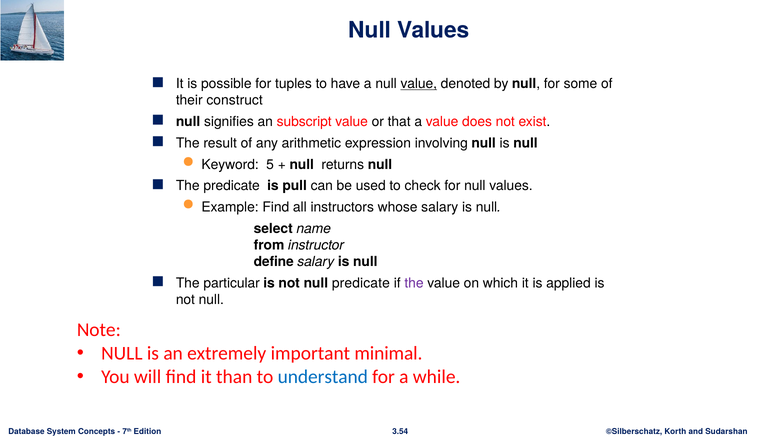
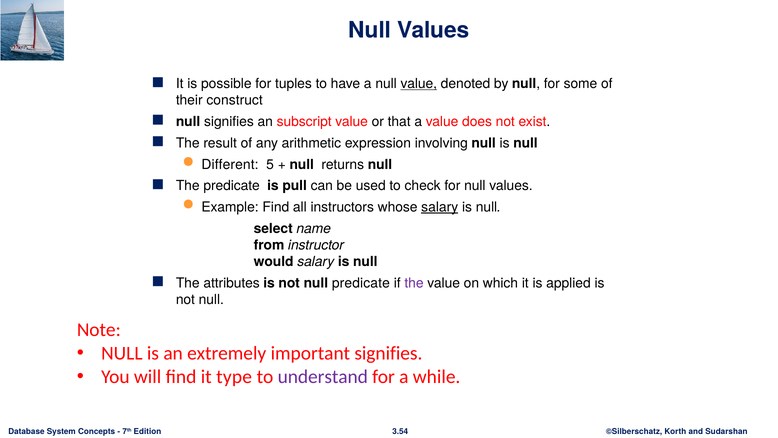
Keyword: Keyword -> Different
salary at (440, 207) underline: none -> present
define: define -> would
particular: particular -> attributes
important minimal: minimal -> signifies
than: than -> type
understand colour: blue -> purple
